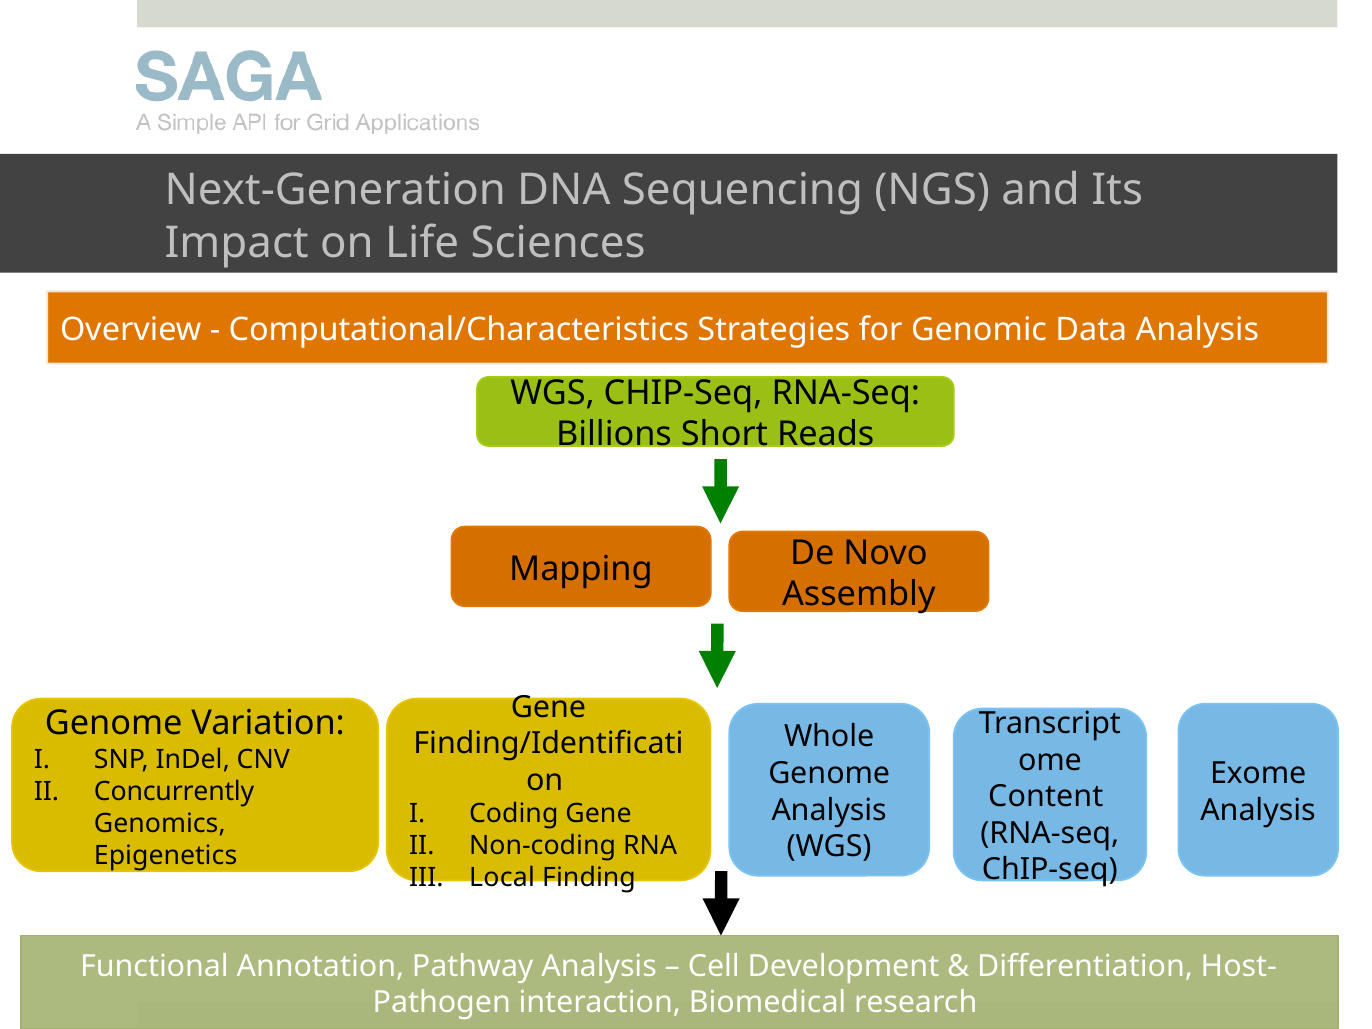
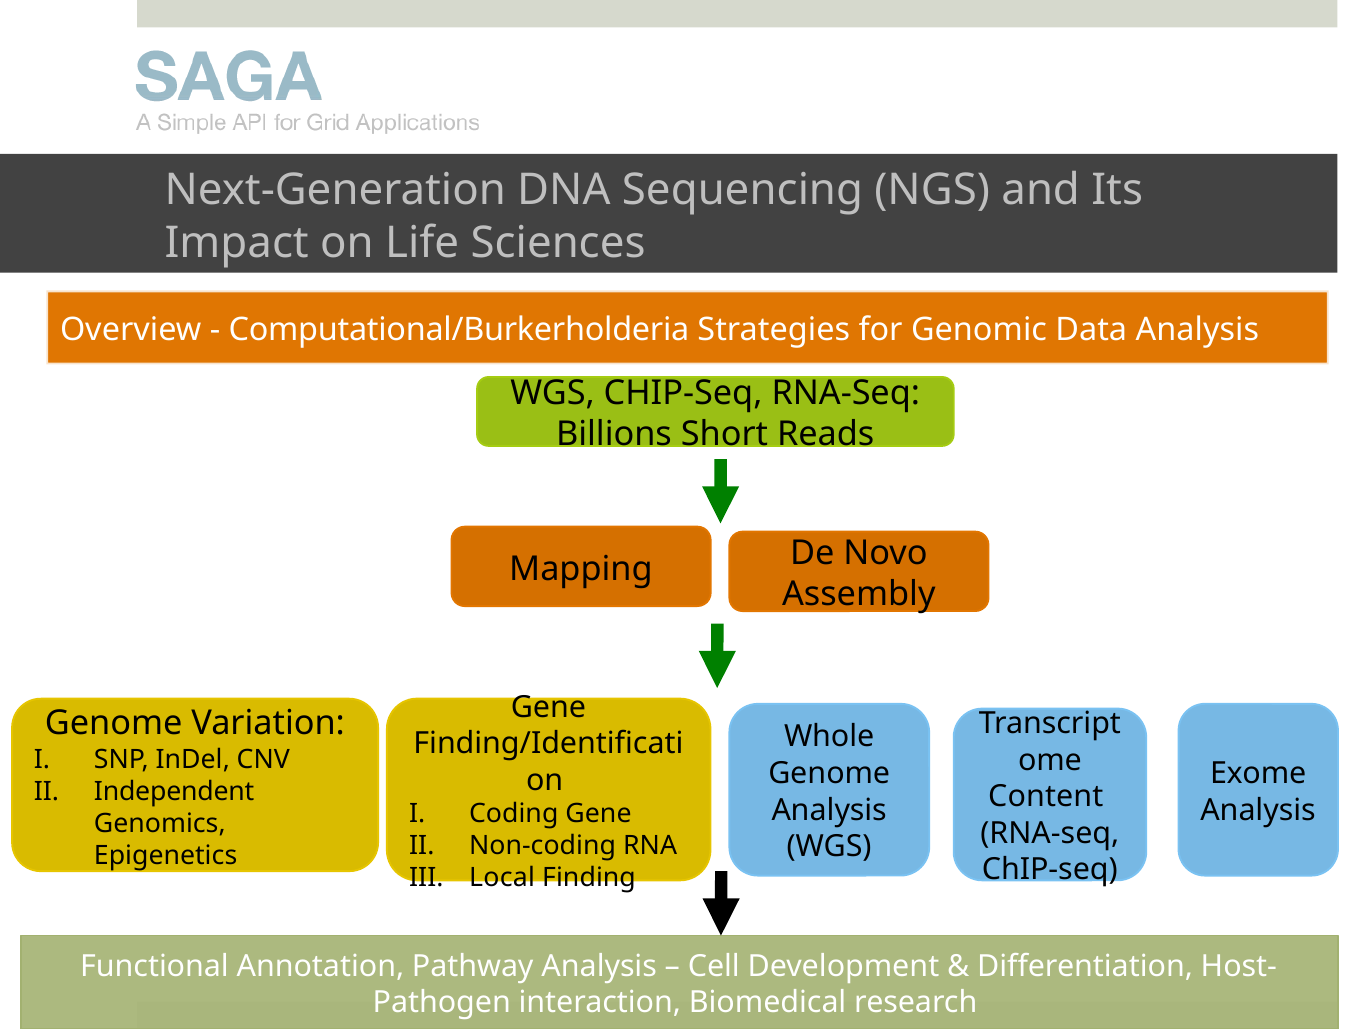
Computational/Characteristics: Computational/Characteristics -> Computational/Burkerholderia
Concurrently: Concurrently -> Independent
